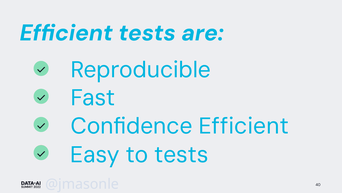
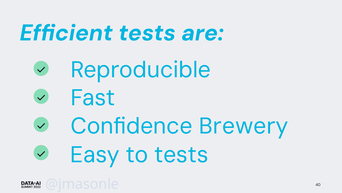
Confidence Efficient: Efficient -> Brewery
